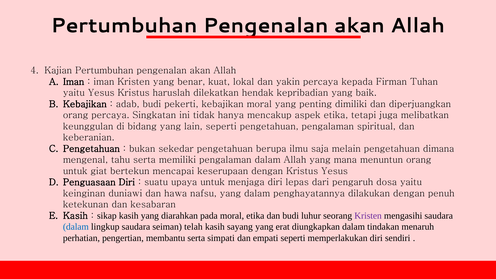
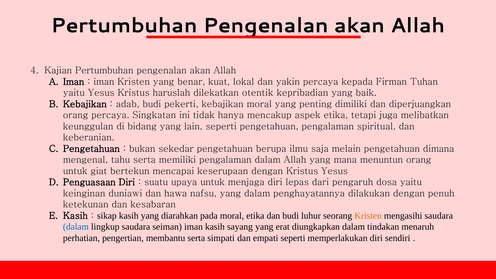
hendak: hendak -> otentik
Kristen at (368, 216) colour: purple -> orange
seiman telah: telah -> iman
